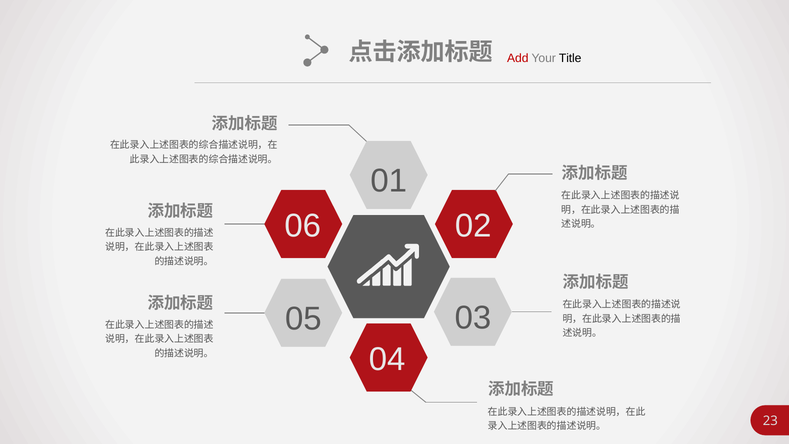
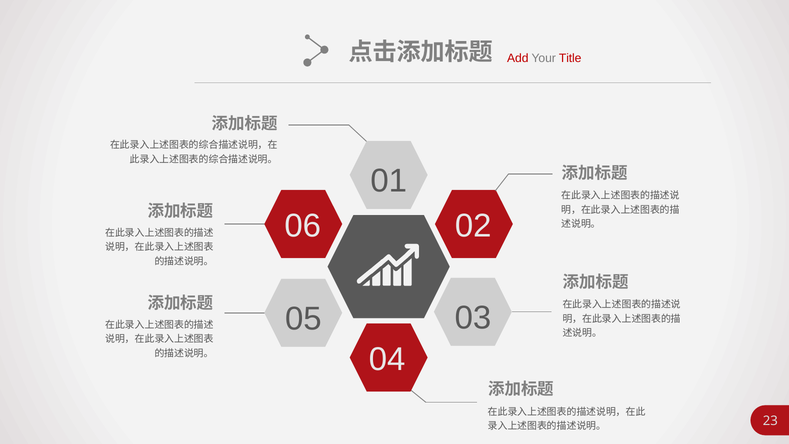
Title colour: black -> red
